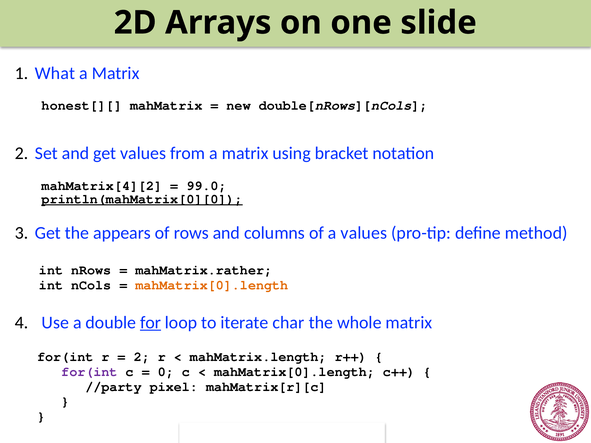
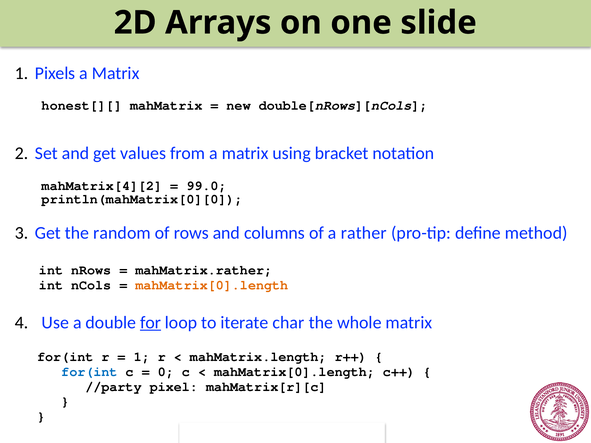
What: What -> Pixels
println(mahMatrix[0][0 underline: present -> none
appears: appears -> random
a values: values -> rather
2 at (142, 357): 2 -> 1
for(int at (89, 372) colour: purple -> blue
